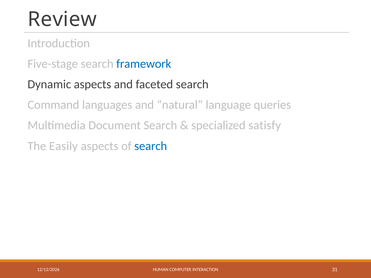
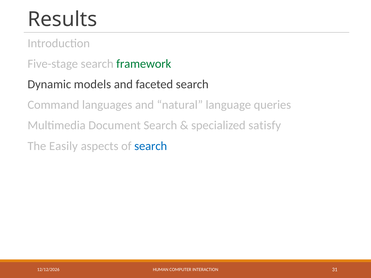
Review: Review -> Results
framework colour: blue -> green
Dynamic aspects: aspects -> models
